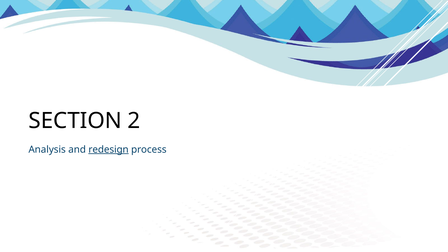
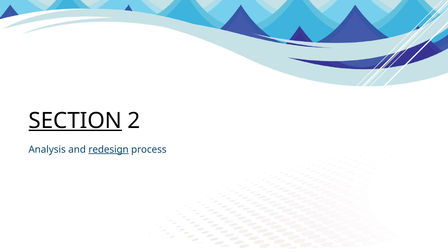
SECTION underline: none -> present
